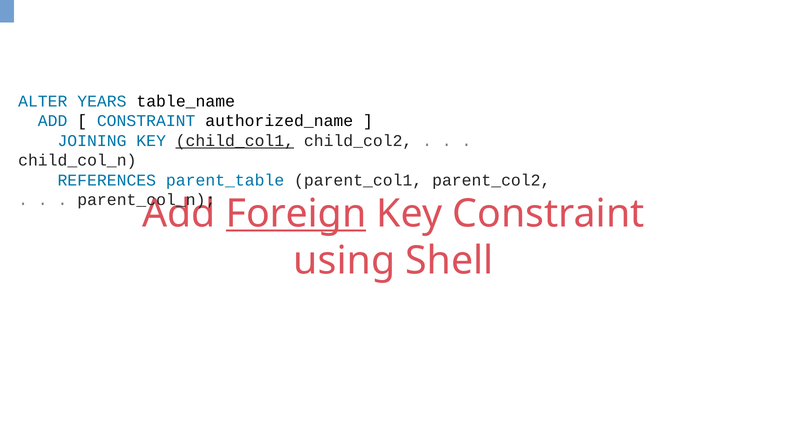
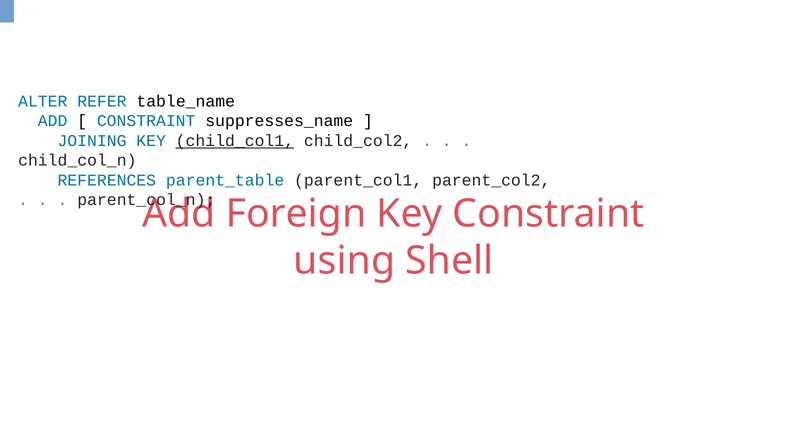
YEARS: YEARS -> REFER
authorized_name: authorized_name -> suppresses_name
Foreign underline: present -> none
